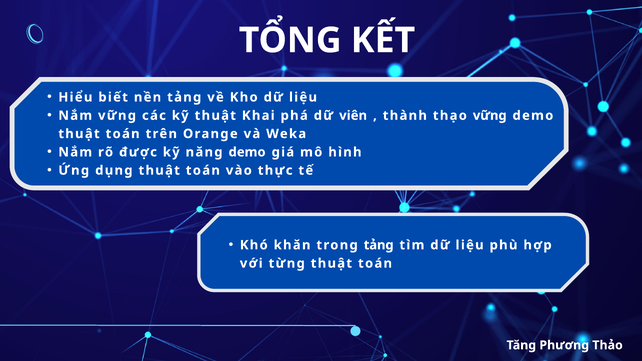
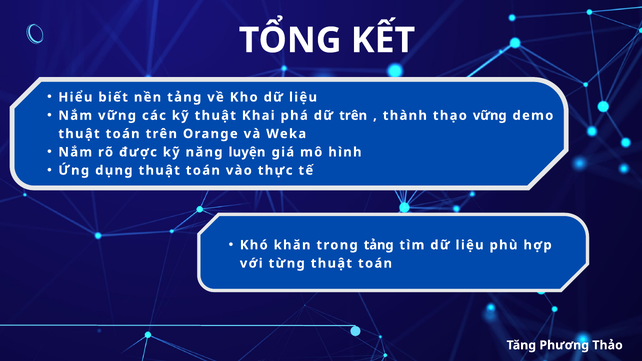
dữ viên: viên -> trên
năng demo: demo -> luyện
